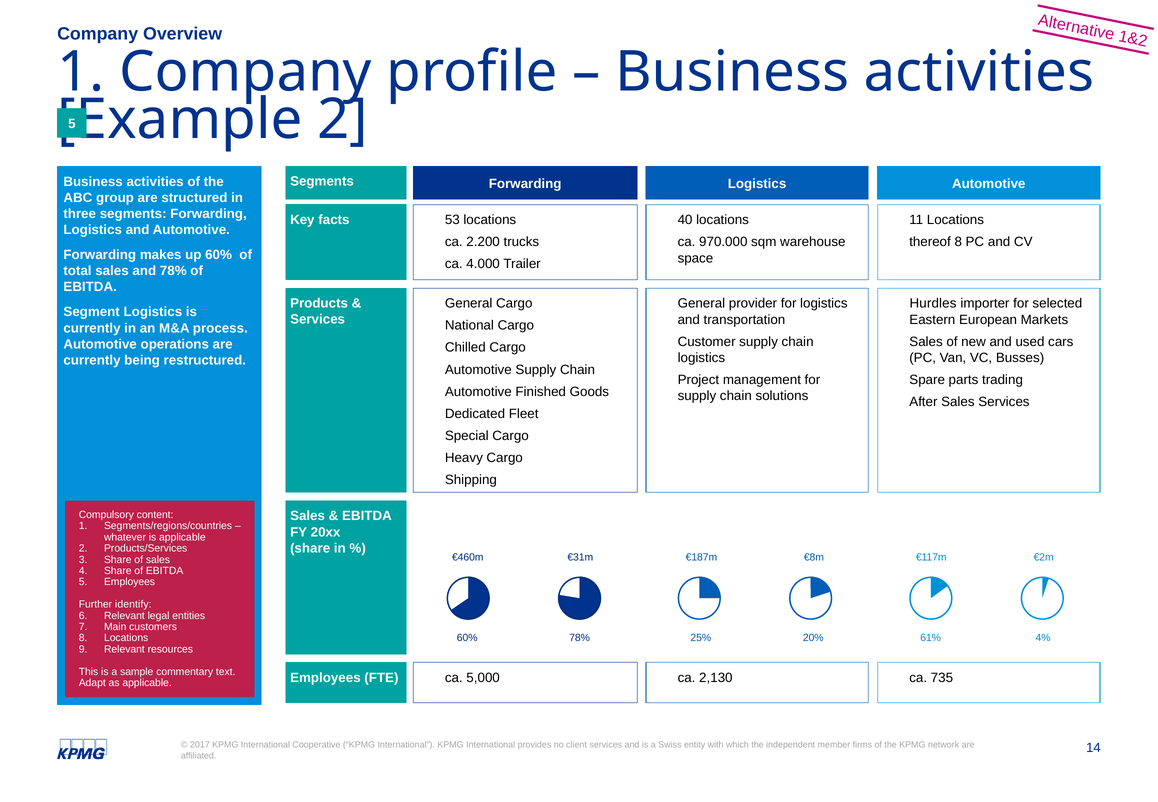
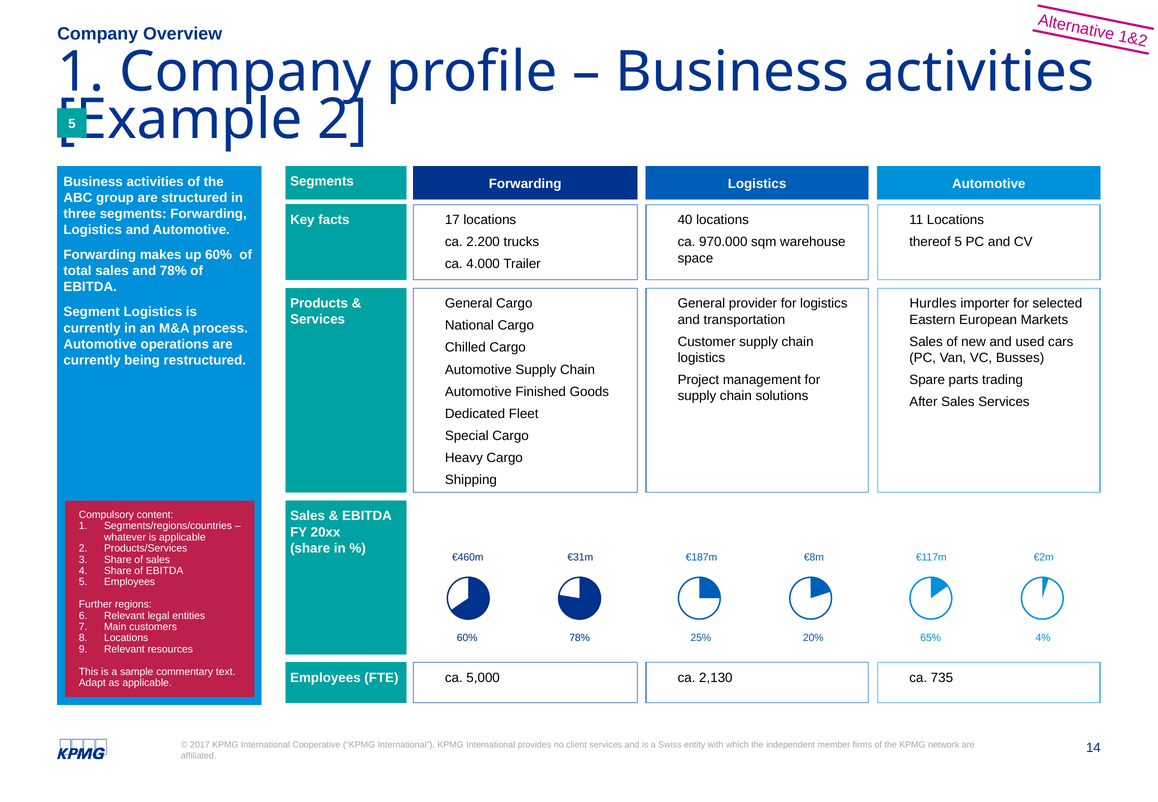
53: 53 -> 17
thereof 8: 8 -> 5
identify: identify -> regions
61%: 61% -> 65%
